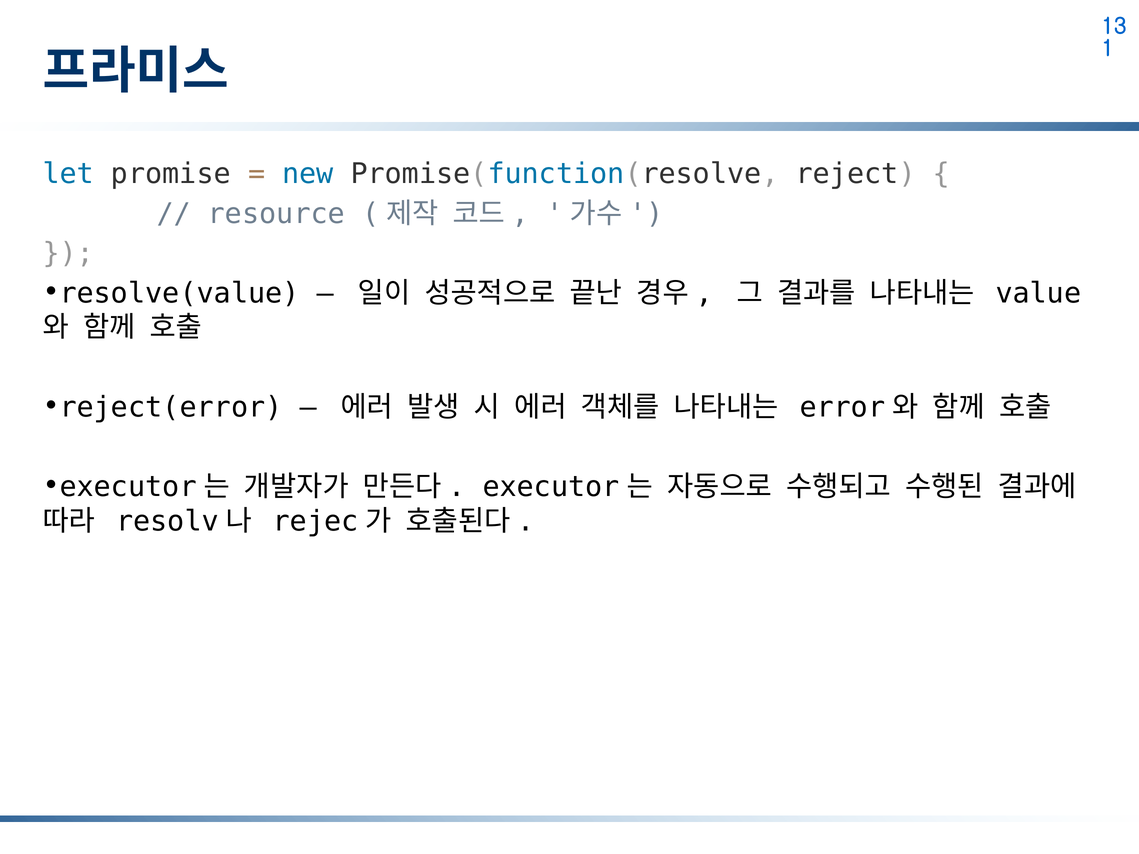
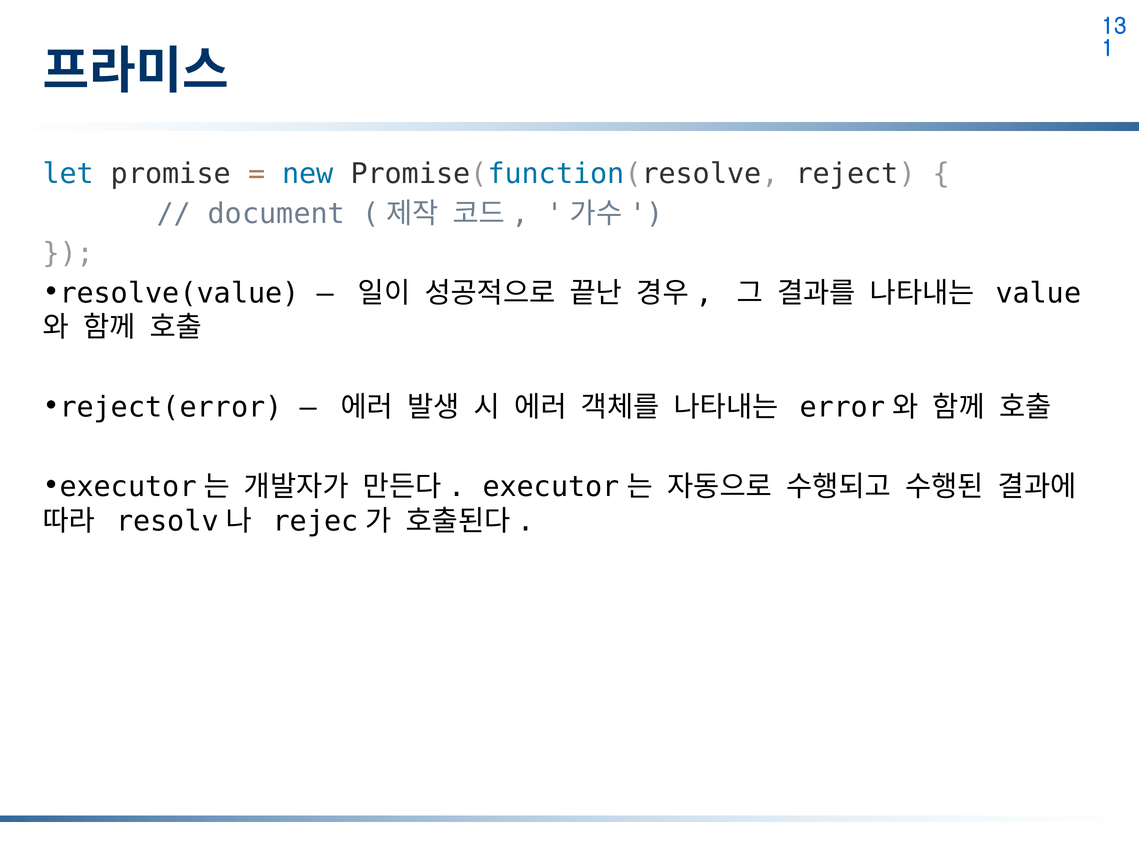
resource: resource -> document
